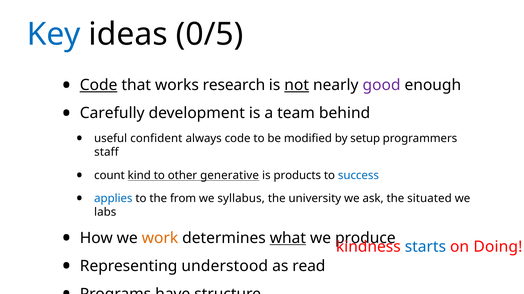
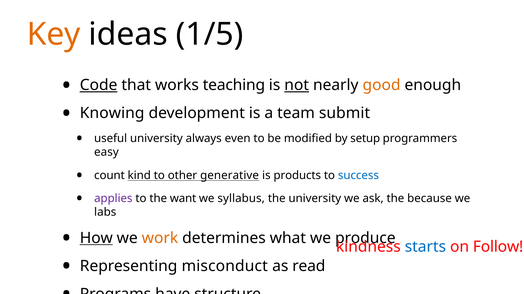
Key colour: blue -> orange
0/5: 0/5 -> 1/5
research: research -> teaching
good colour: purple -> orange
Carefully: Carefully -> Knowing
behind: behind -> submit
useful confident: confident -> university
always code: code -> even
staff: staff -> easy
applies colour: blue -> purple
from: from -> want
situated: situated -> because
How underline: none -> present
what underline: present -> none
Doing: Doing -> Follow
understood: understood -> misconduct
